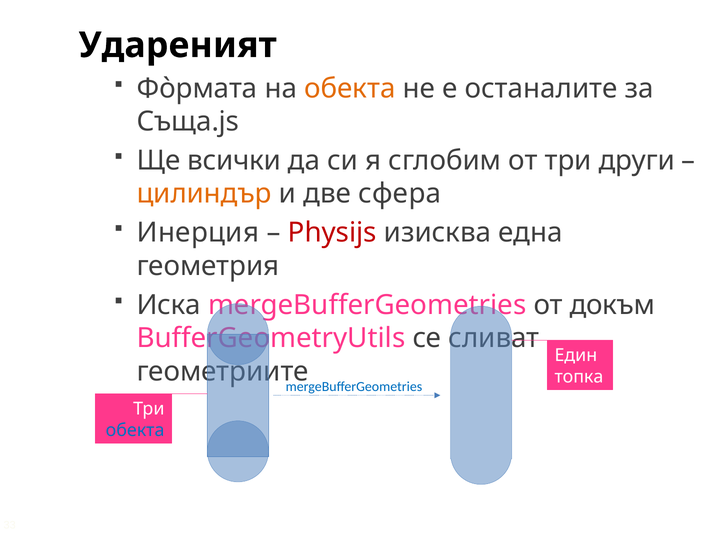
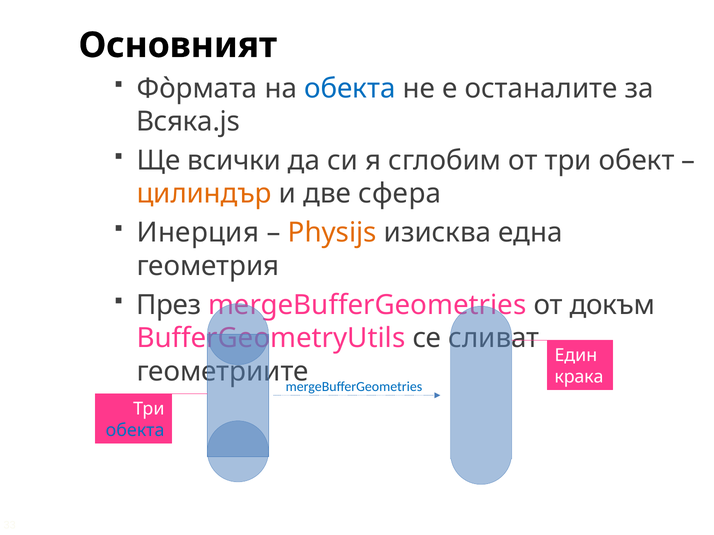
Удареният: Удареният -> Основният
обекта at (350, 88) colour: orange -> blue
Съща.js: Съща.js -> Всяка.js
други: други -> обект
Physijs colour: red -> orange
Иска: Иска -> През
топка: топка -> крака
